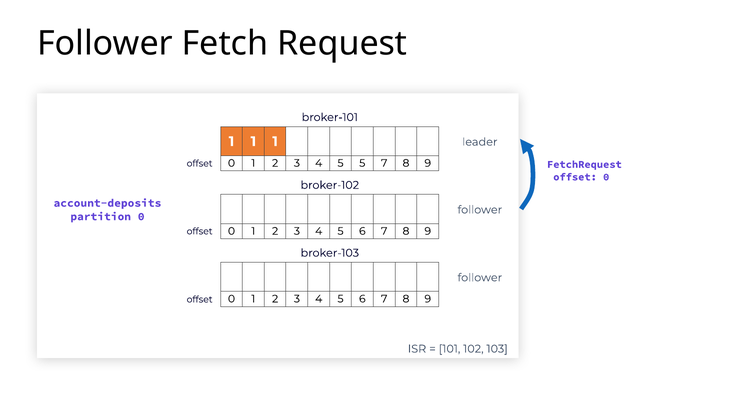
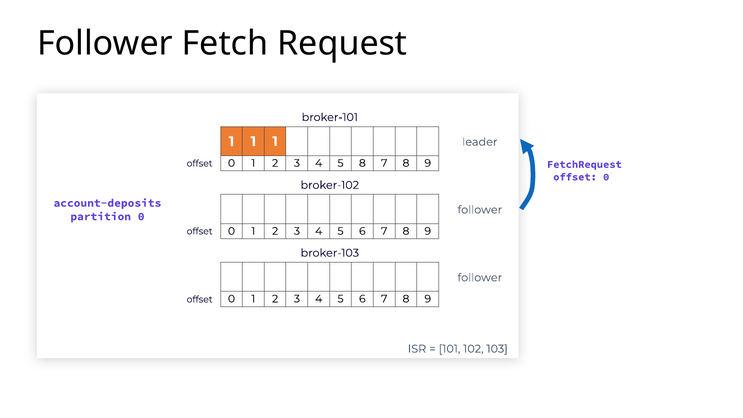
5 5: 5 -> 8
